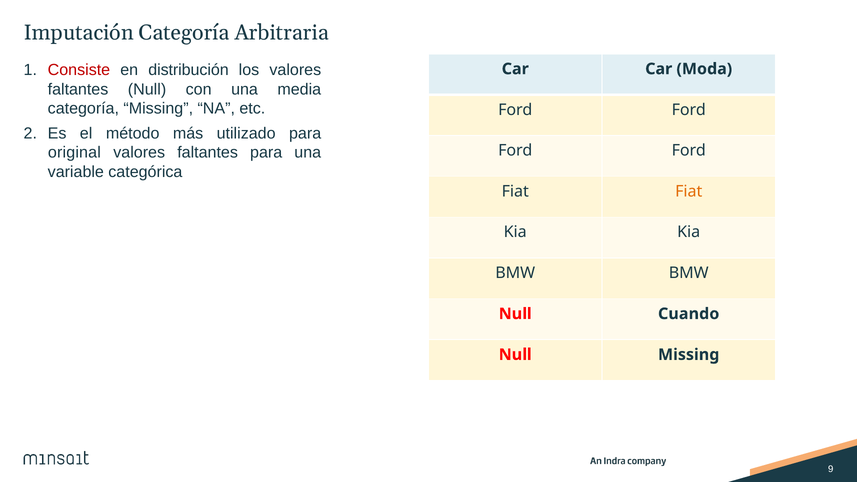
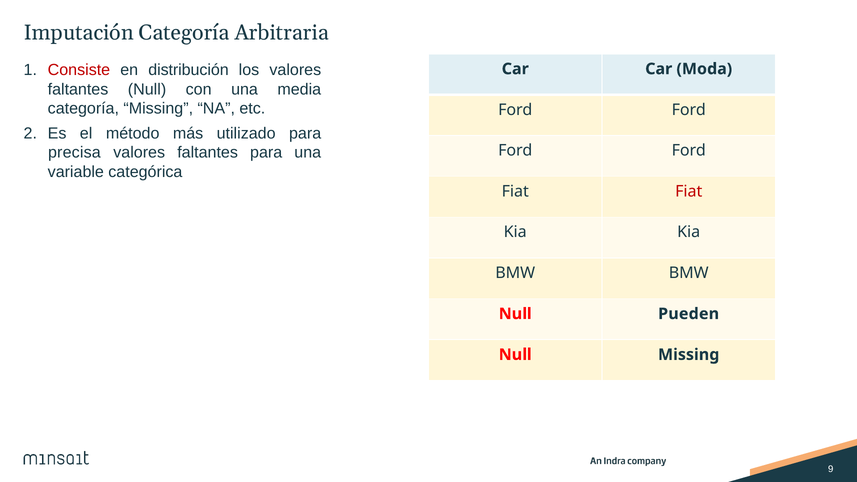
original: original -> precisa
Fiat at (689, 191) colour: orange -> red
Cuando: Cuando -> Pueden
